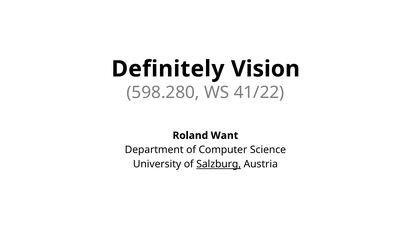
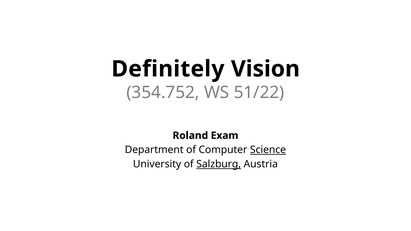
598.280: 598.280 -> 354.752
41/22: 41/22 -> 51/22
Want: Want -> Exam
Science underline: none -> present
